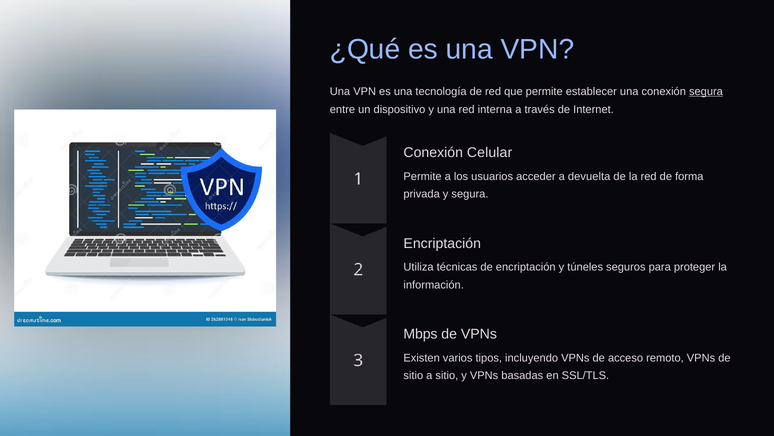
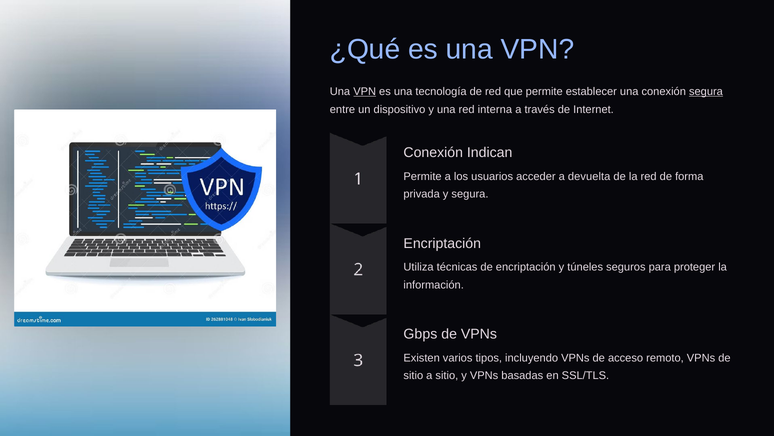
VPN at (365, 91) underline: none -> present
Celular: Celular -> Indican
Mbps: Mbps -> Gbps
